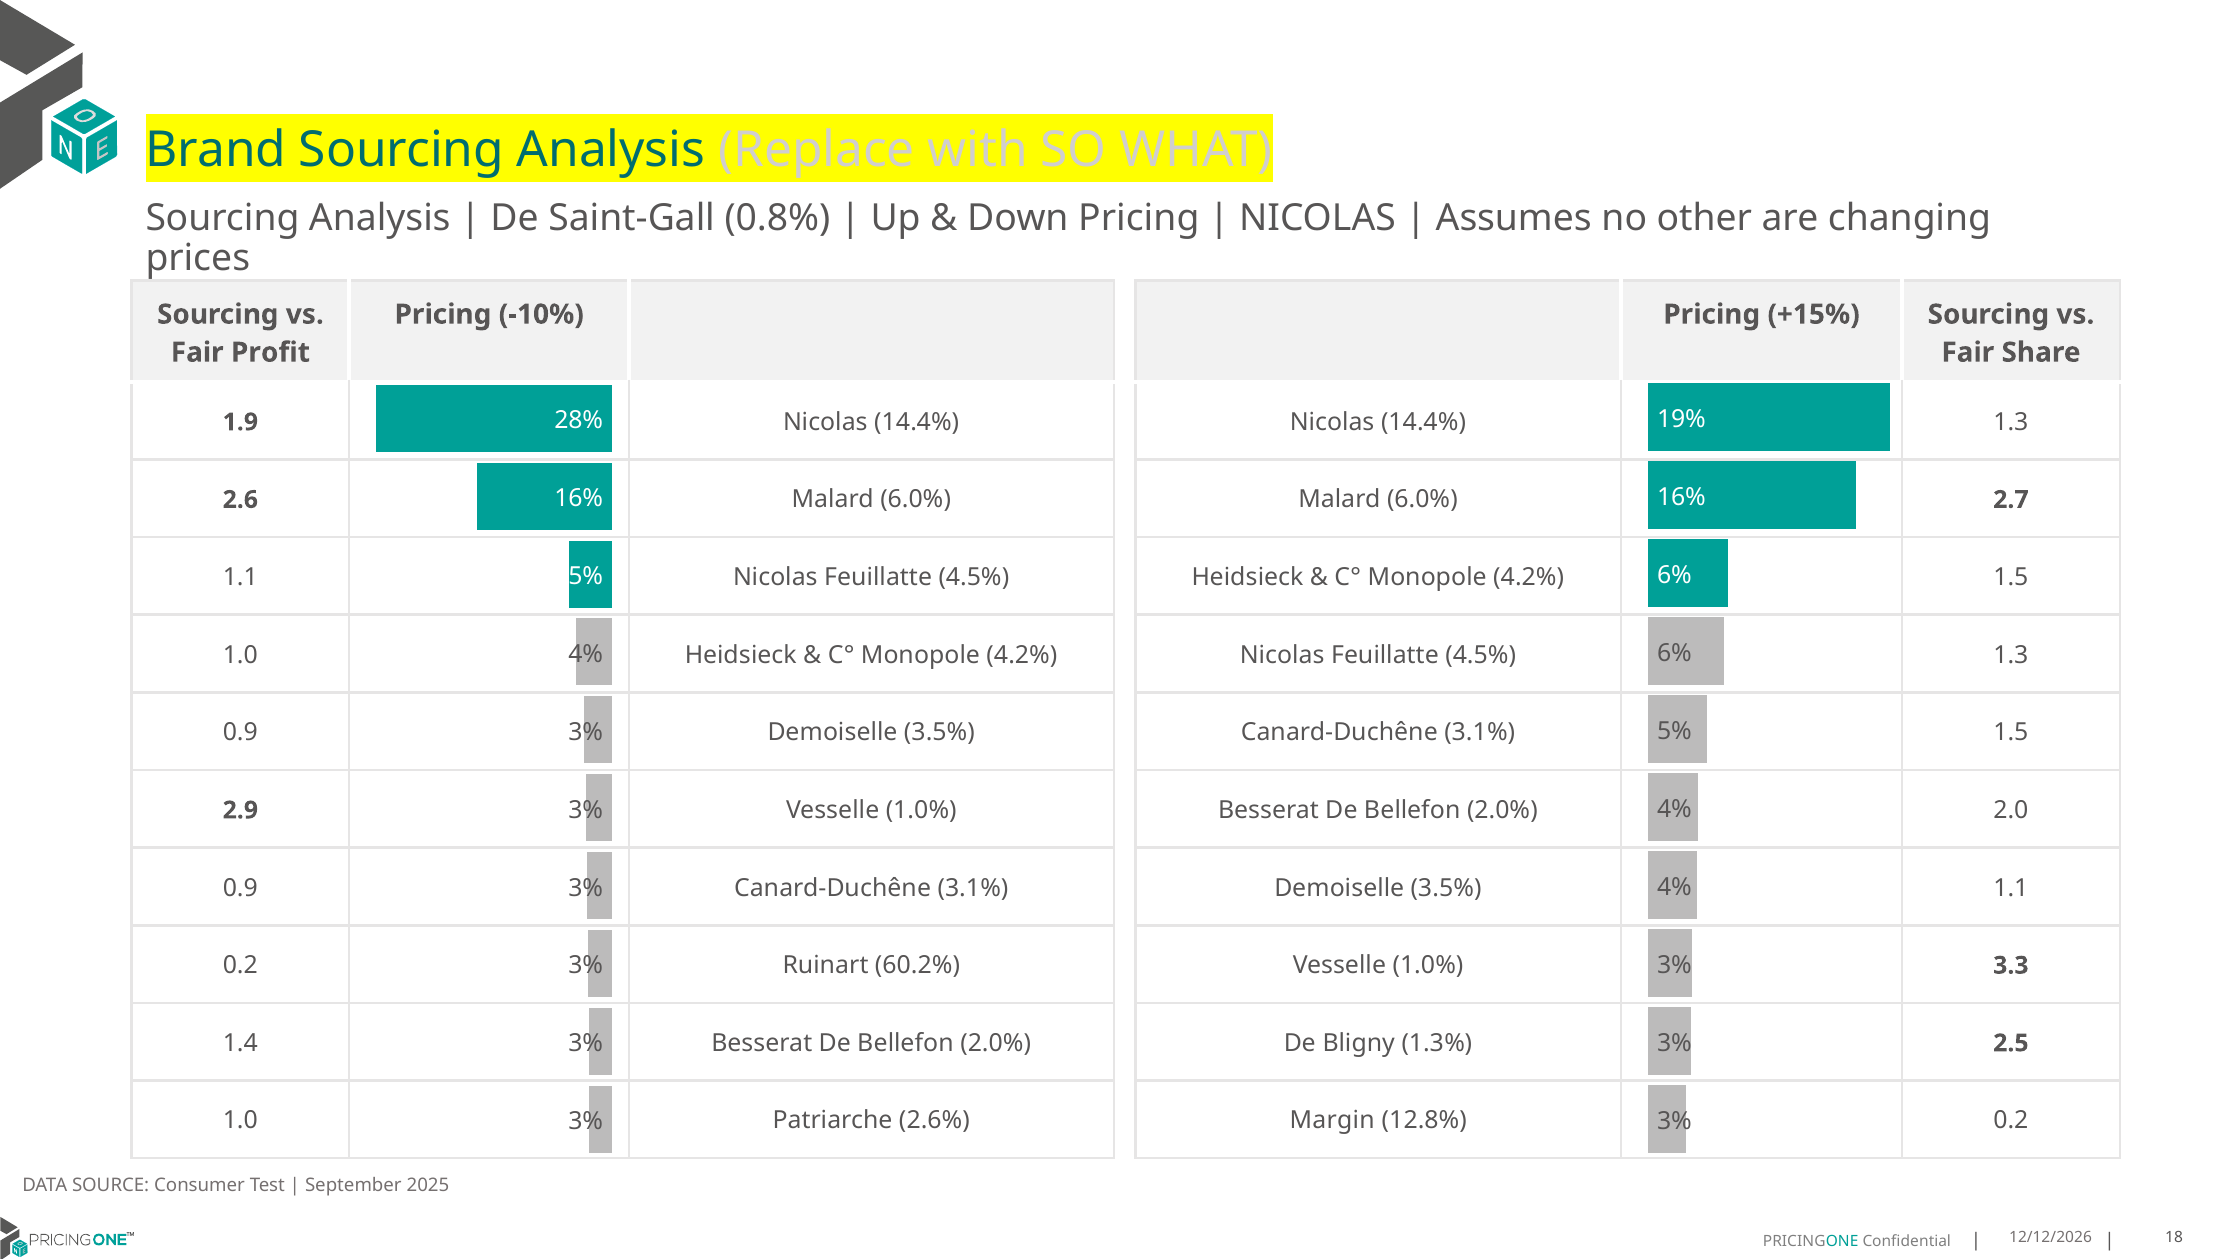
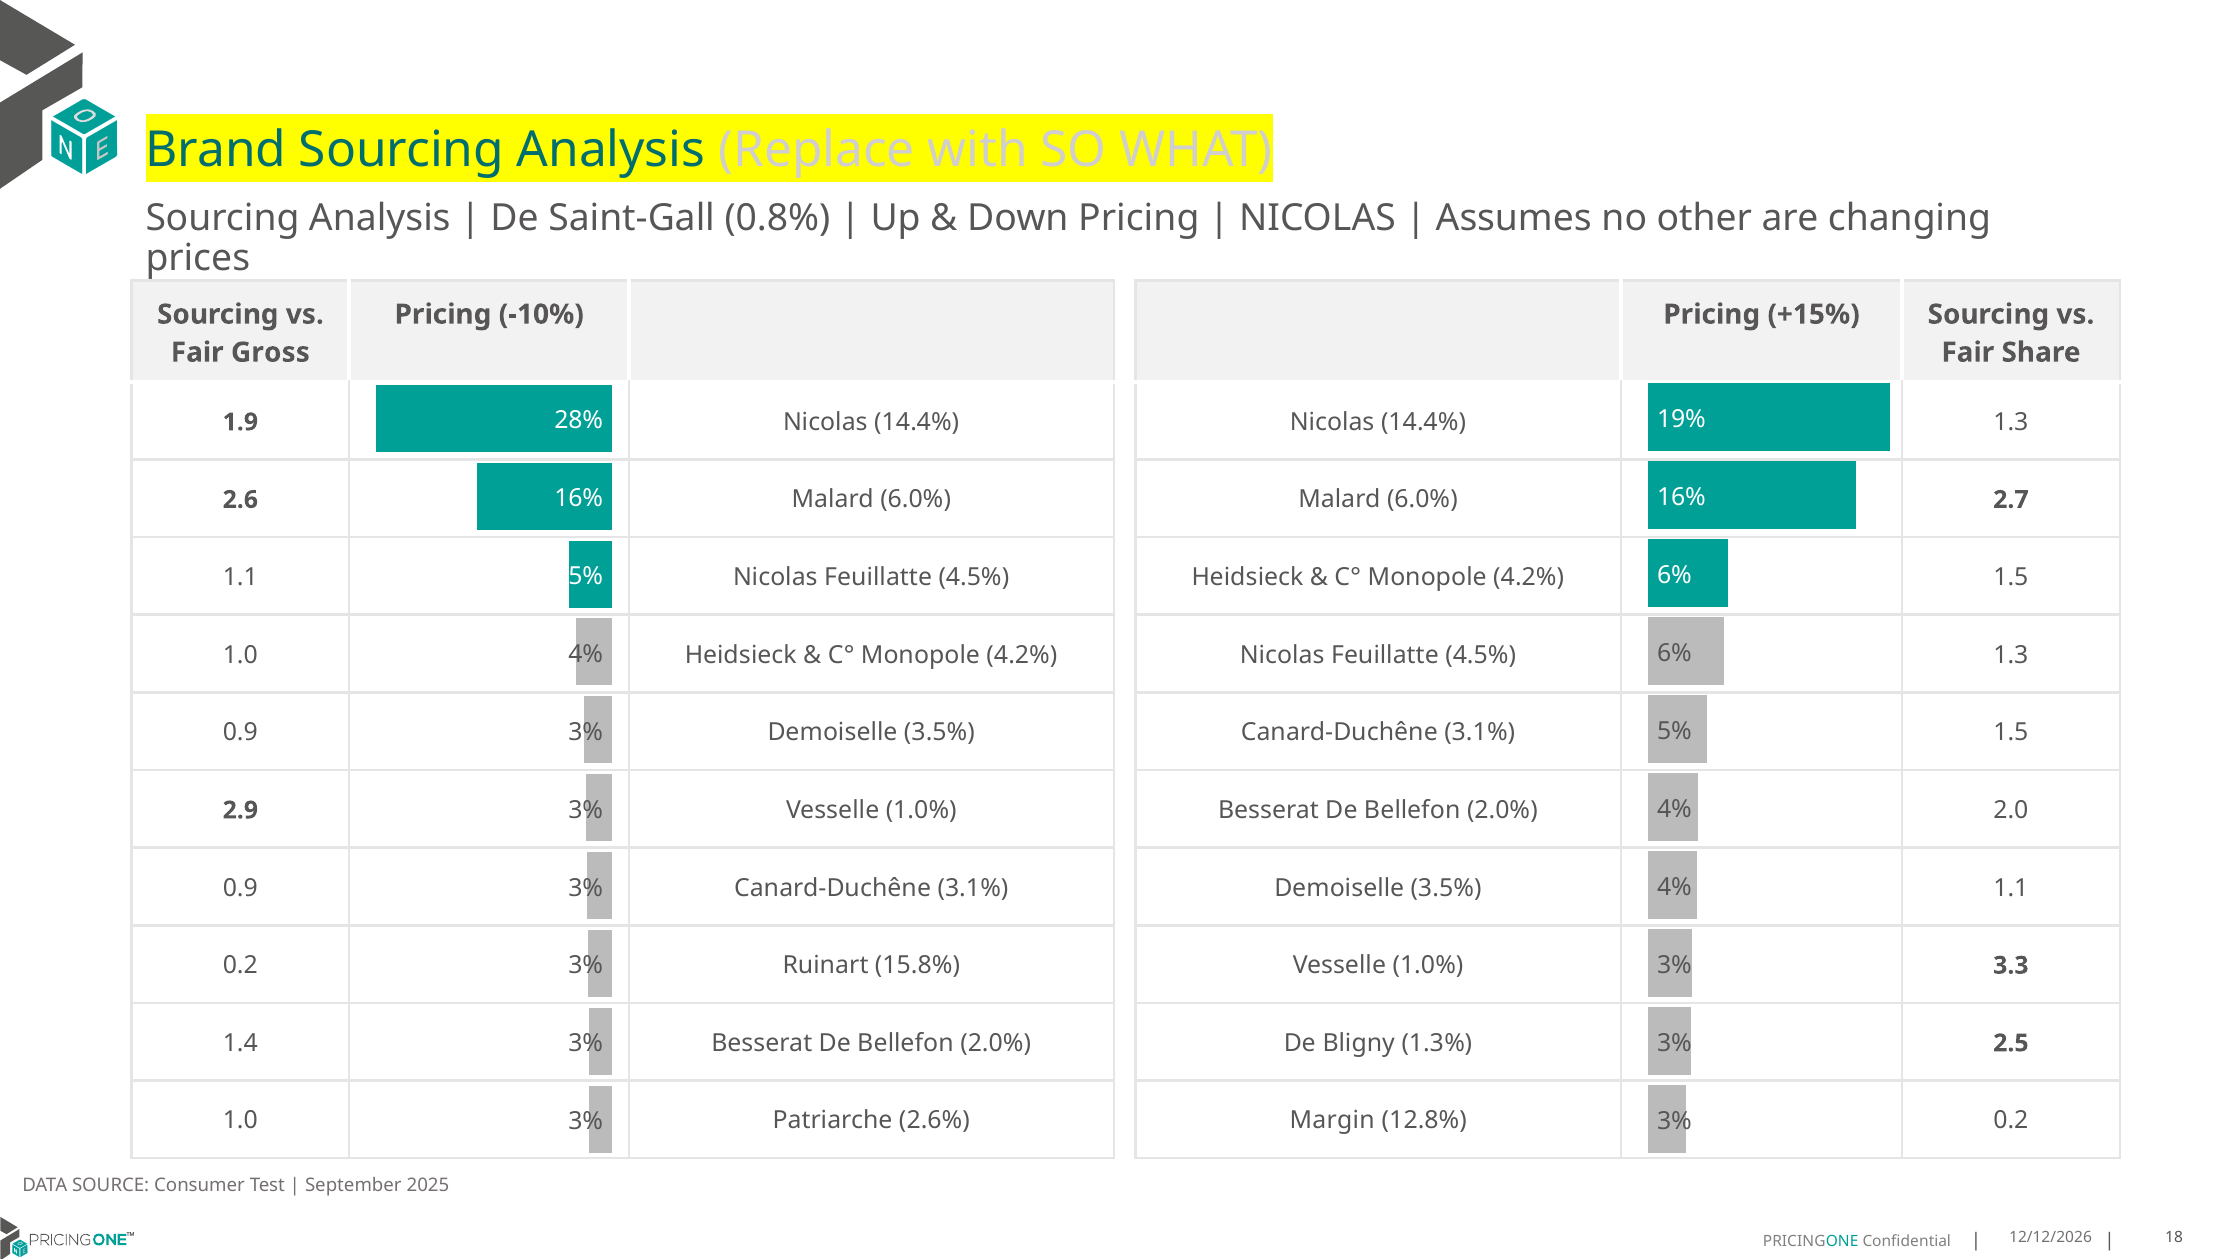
Profit: Profit -> Gross
60.2%: 60.2% -> 15.8%
